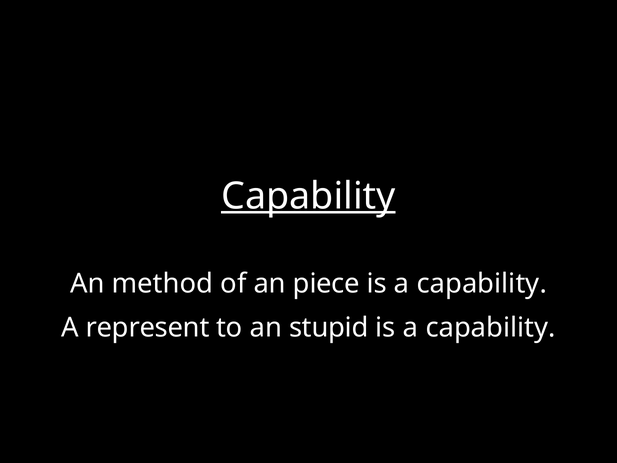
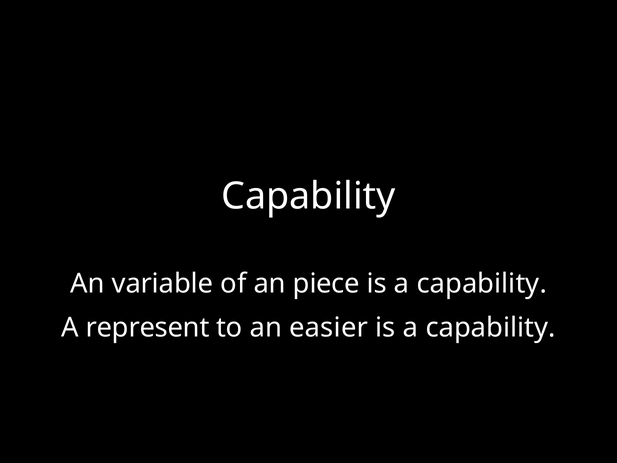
Capability at (308, 196) underline: present -> none
method: method -> variable
stupid: stupid -> easier
